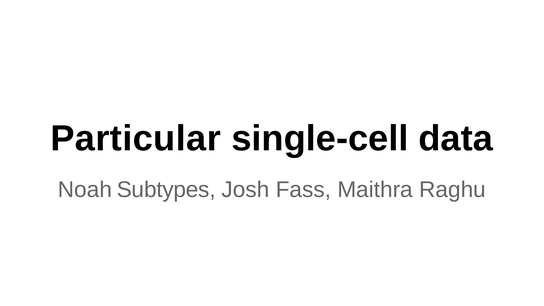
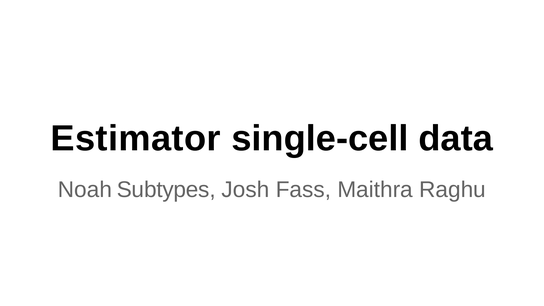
Particular: Particular -> Estimator
